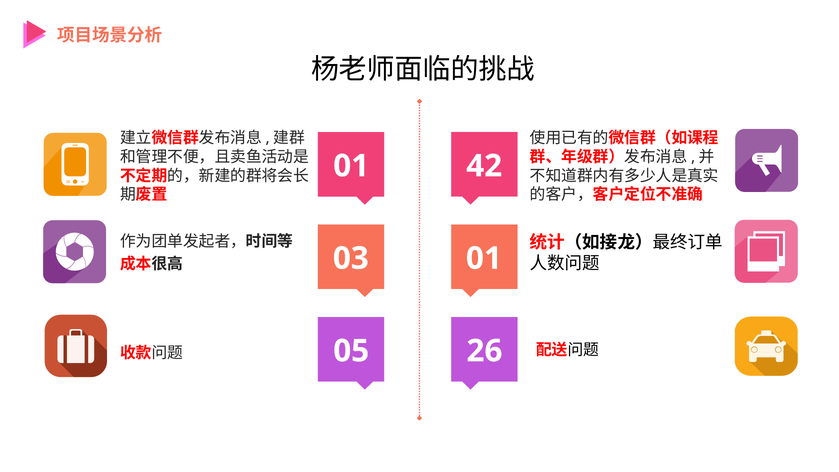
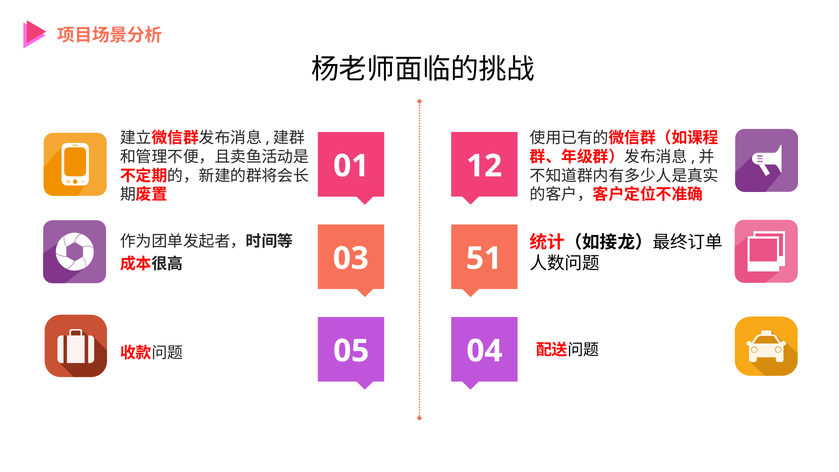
42: 42 -> 12
03 01: 01 -> 51
26: 26 -> 04
